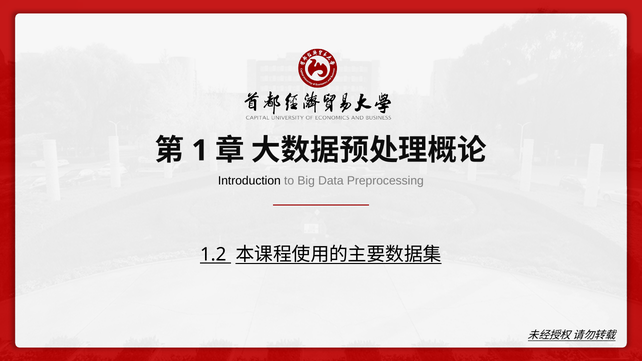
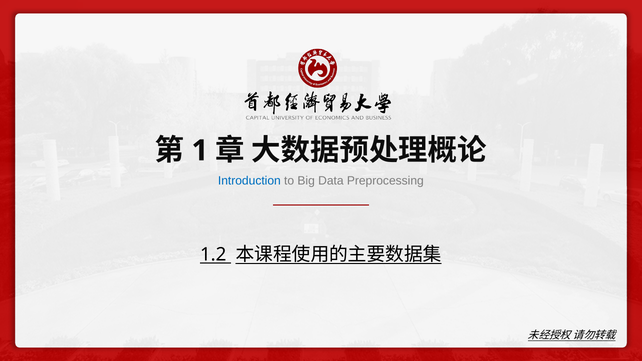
Introduction colour: black -> blue
